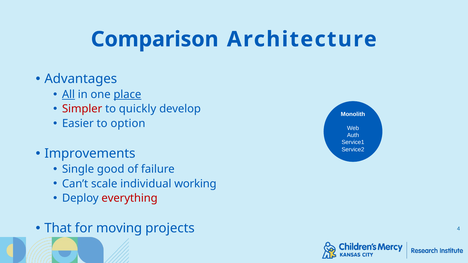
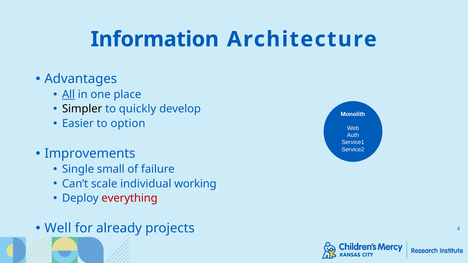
Comparison: Comparison -> Information
place underline: present -> none
Simpler colour: red -> black
good: good -> small
That: That -> Well
moving: moving -> already
